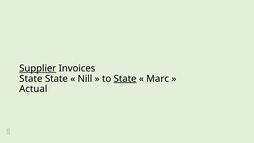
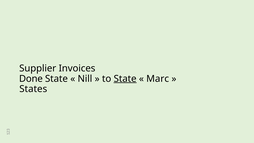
Supplier underline: present -> none
State at (31, 79): State -> Done
Actual: Actual -> States
